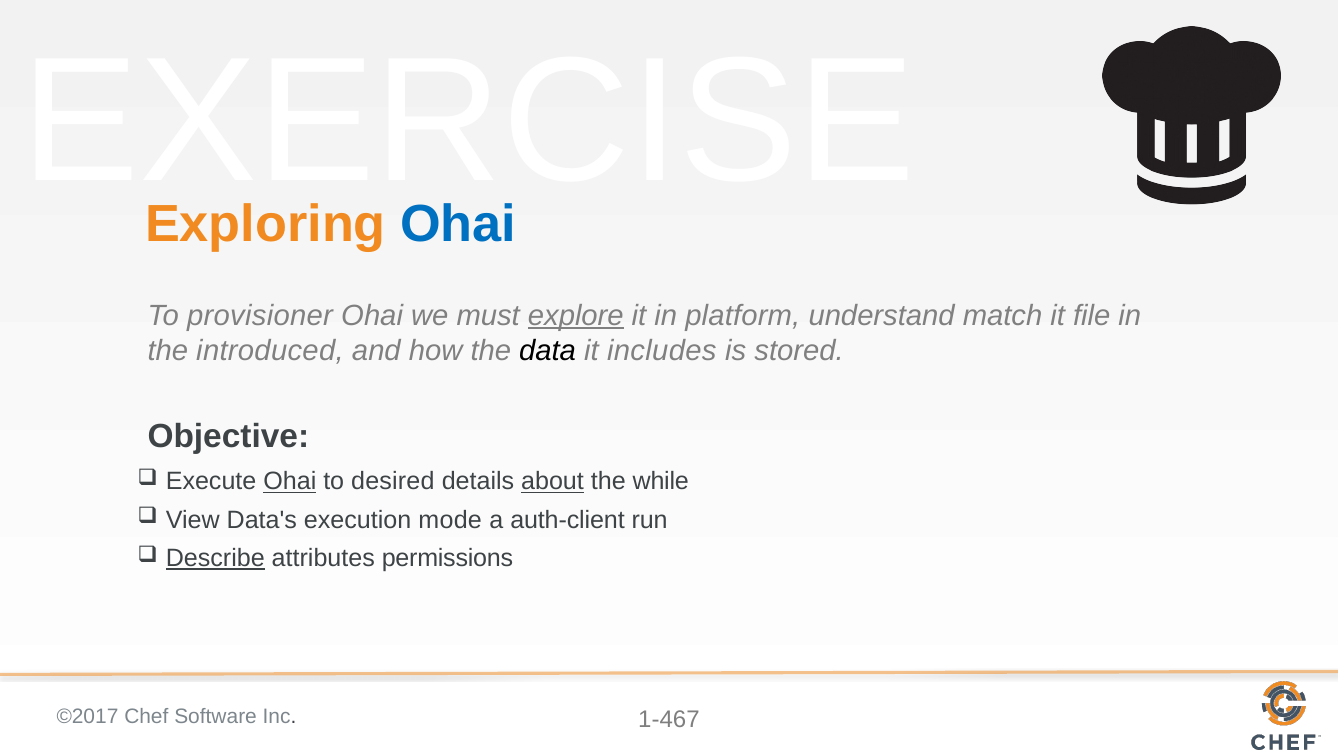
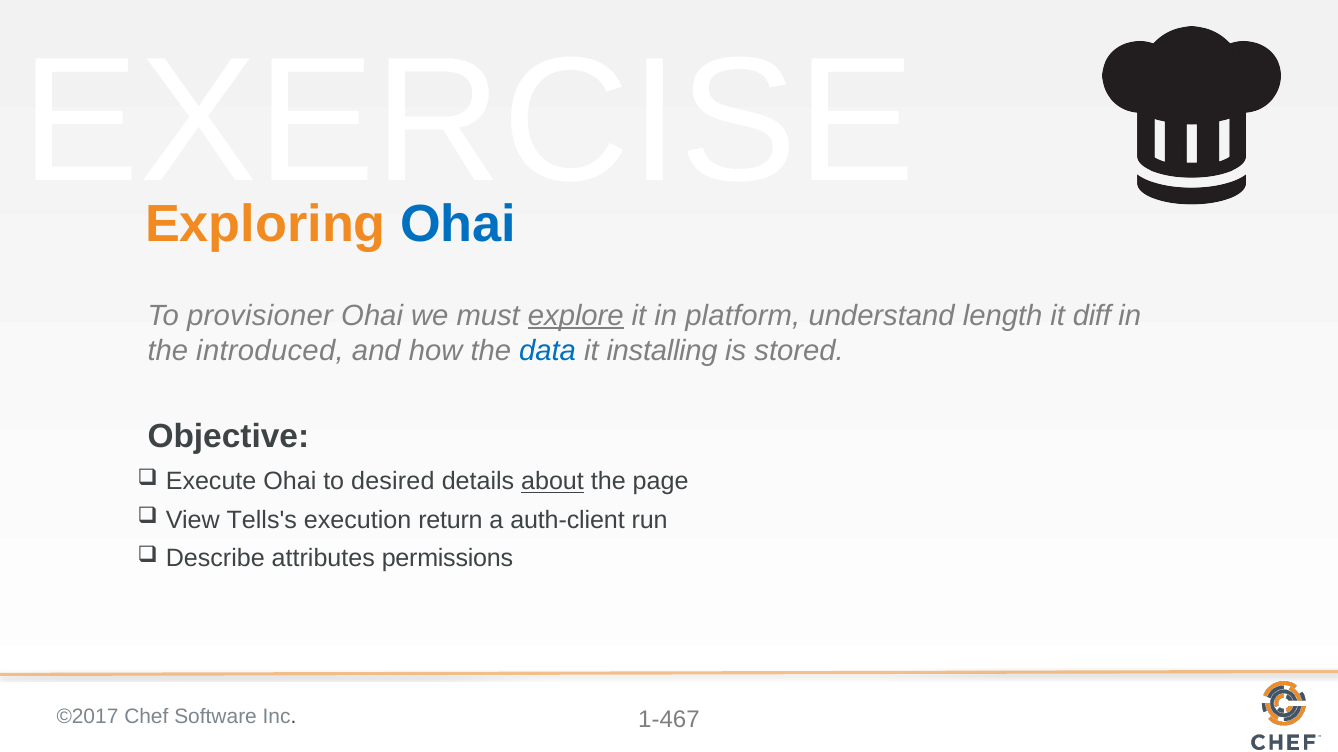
match: match -> length
file: file -> diff
data colour: black -> blue
includes: includes -> installing
Ohai at (290, 482) underline: present -> none
while: while -> page
Data's: Data's -> Tells's
mode: mode -> return
Describe underline: present -> none
